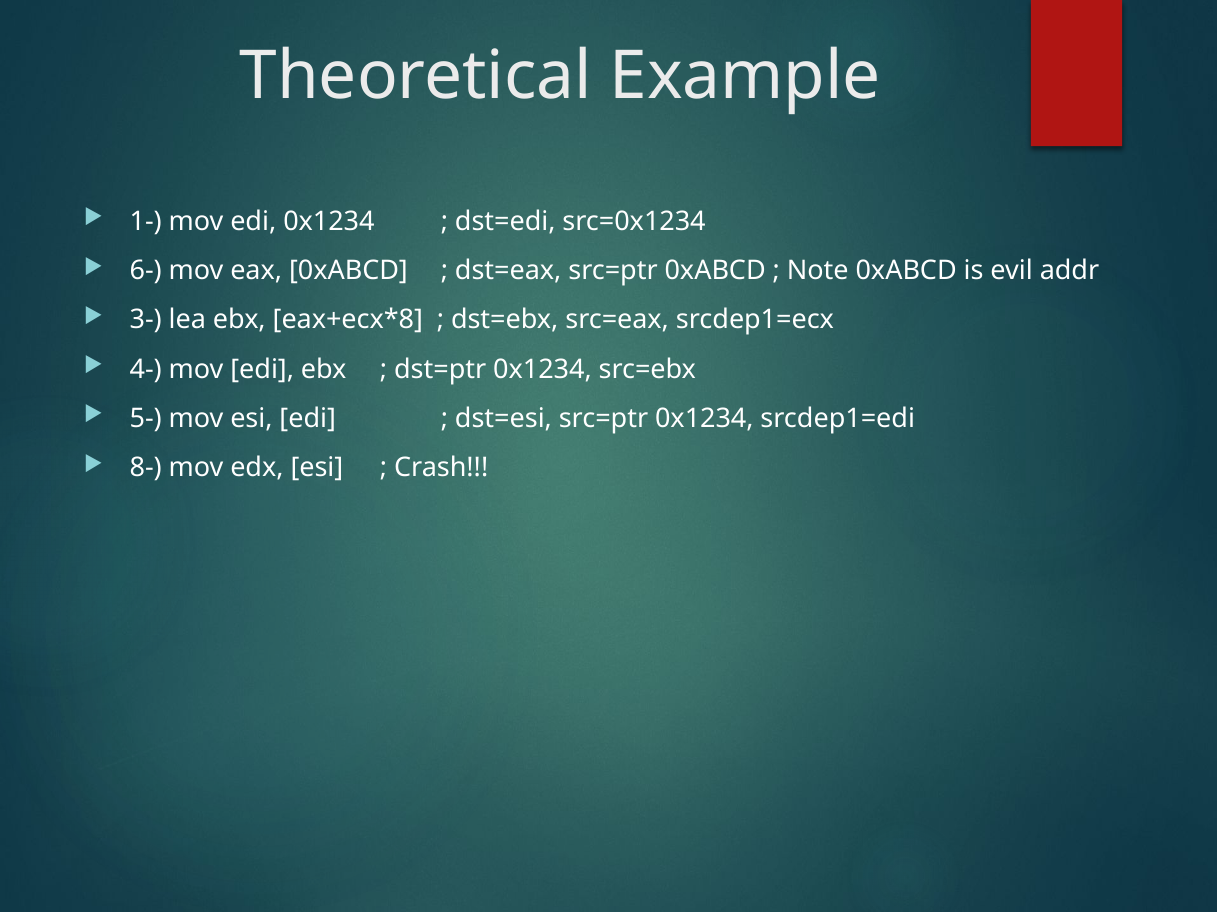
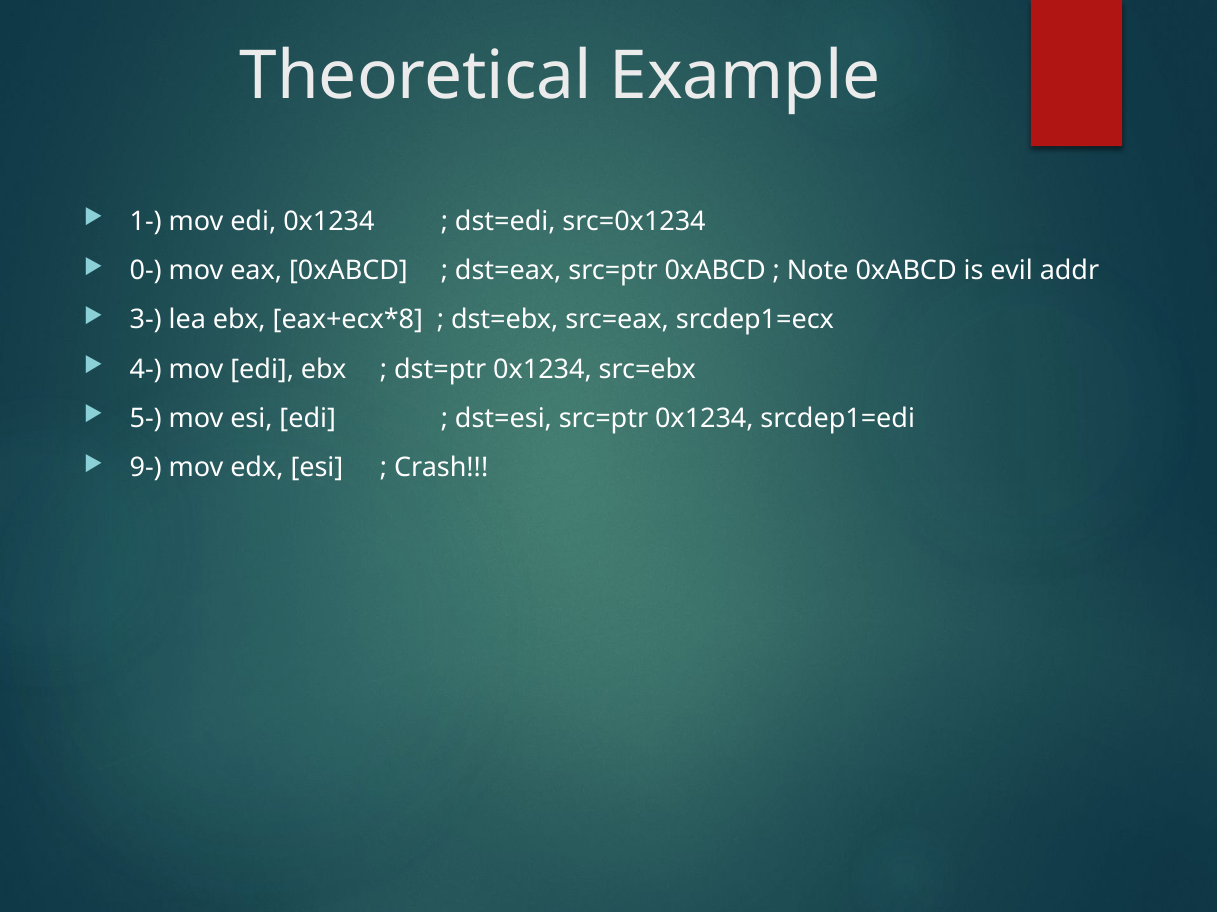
6-: 6- -> 0-
8-: 8- -> 9-
